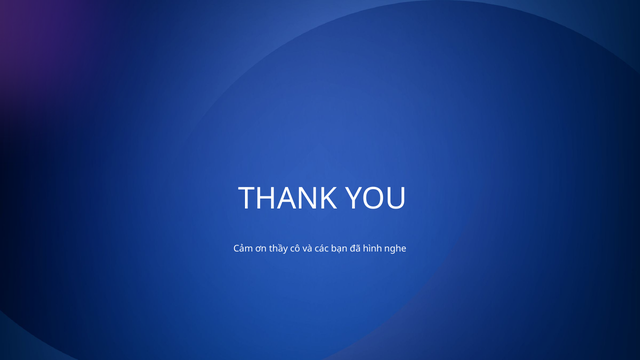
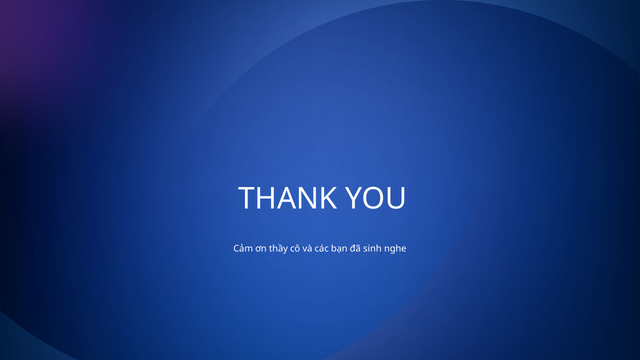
hình: hình -> sinh
